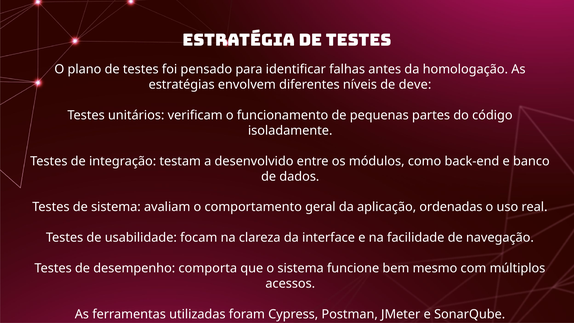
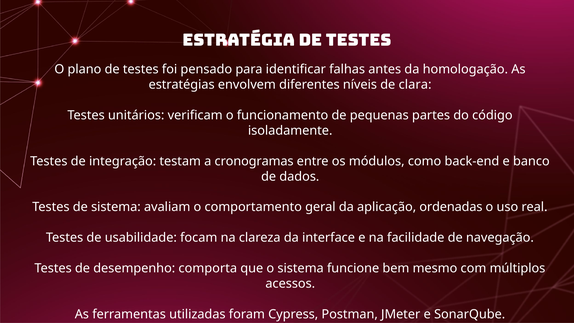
deve: deve -> clara
desenvolvido: desenvolvido -> cronogramas
